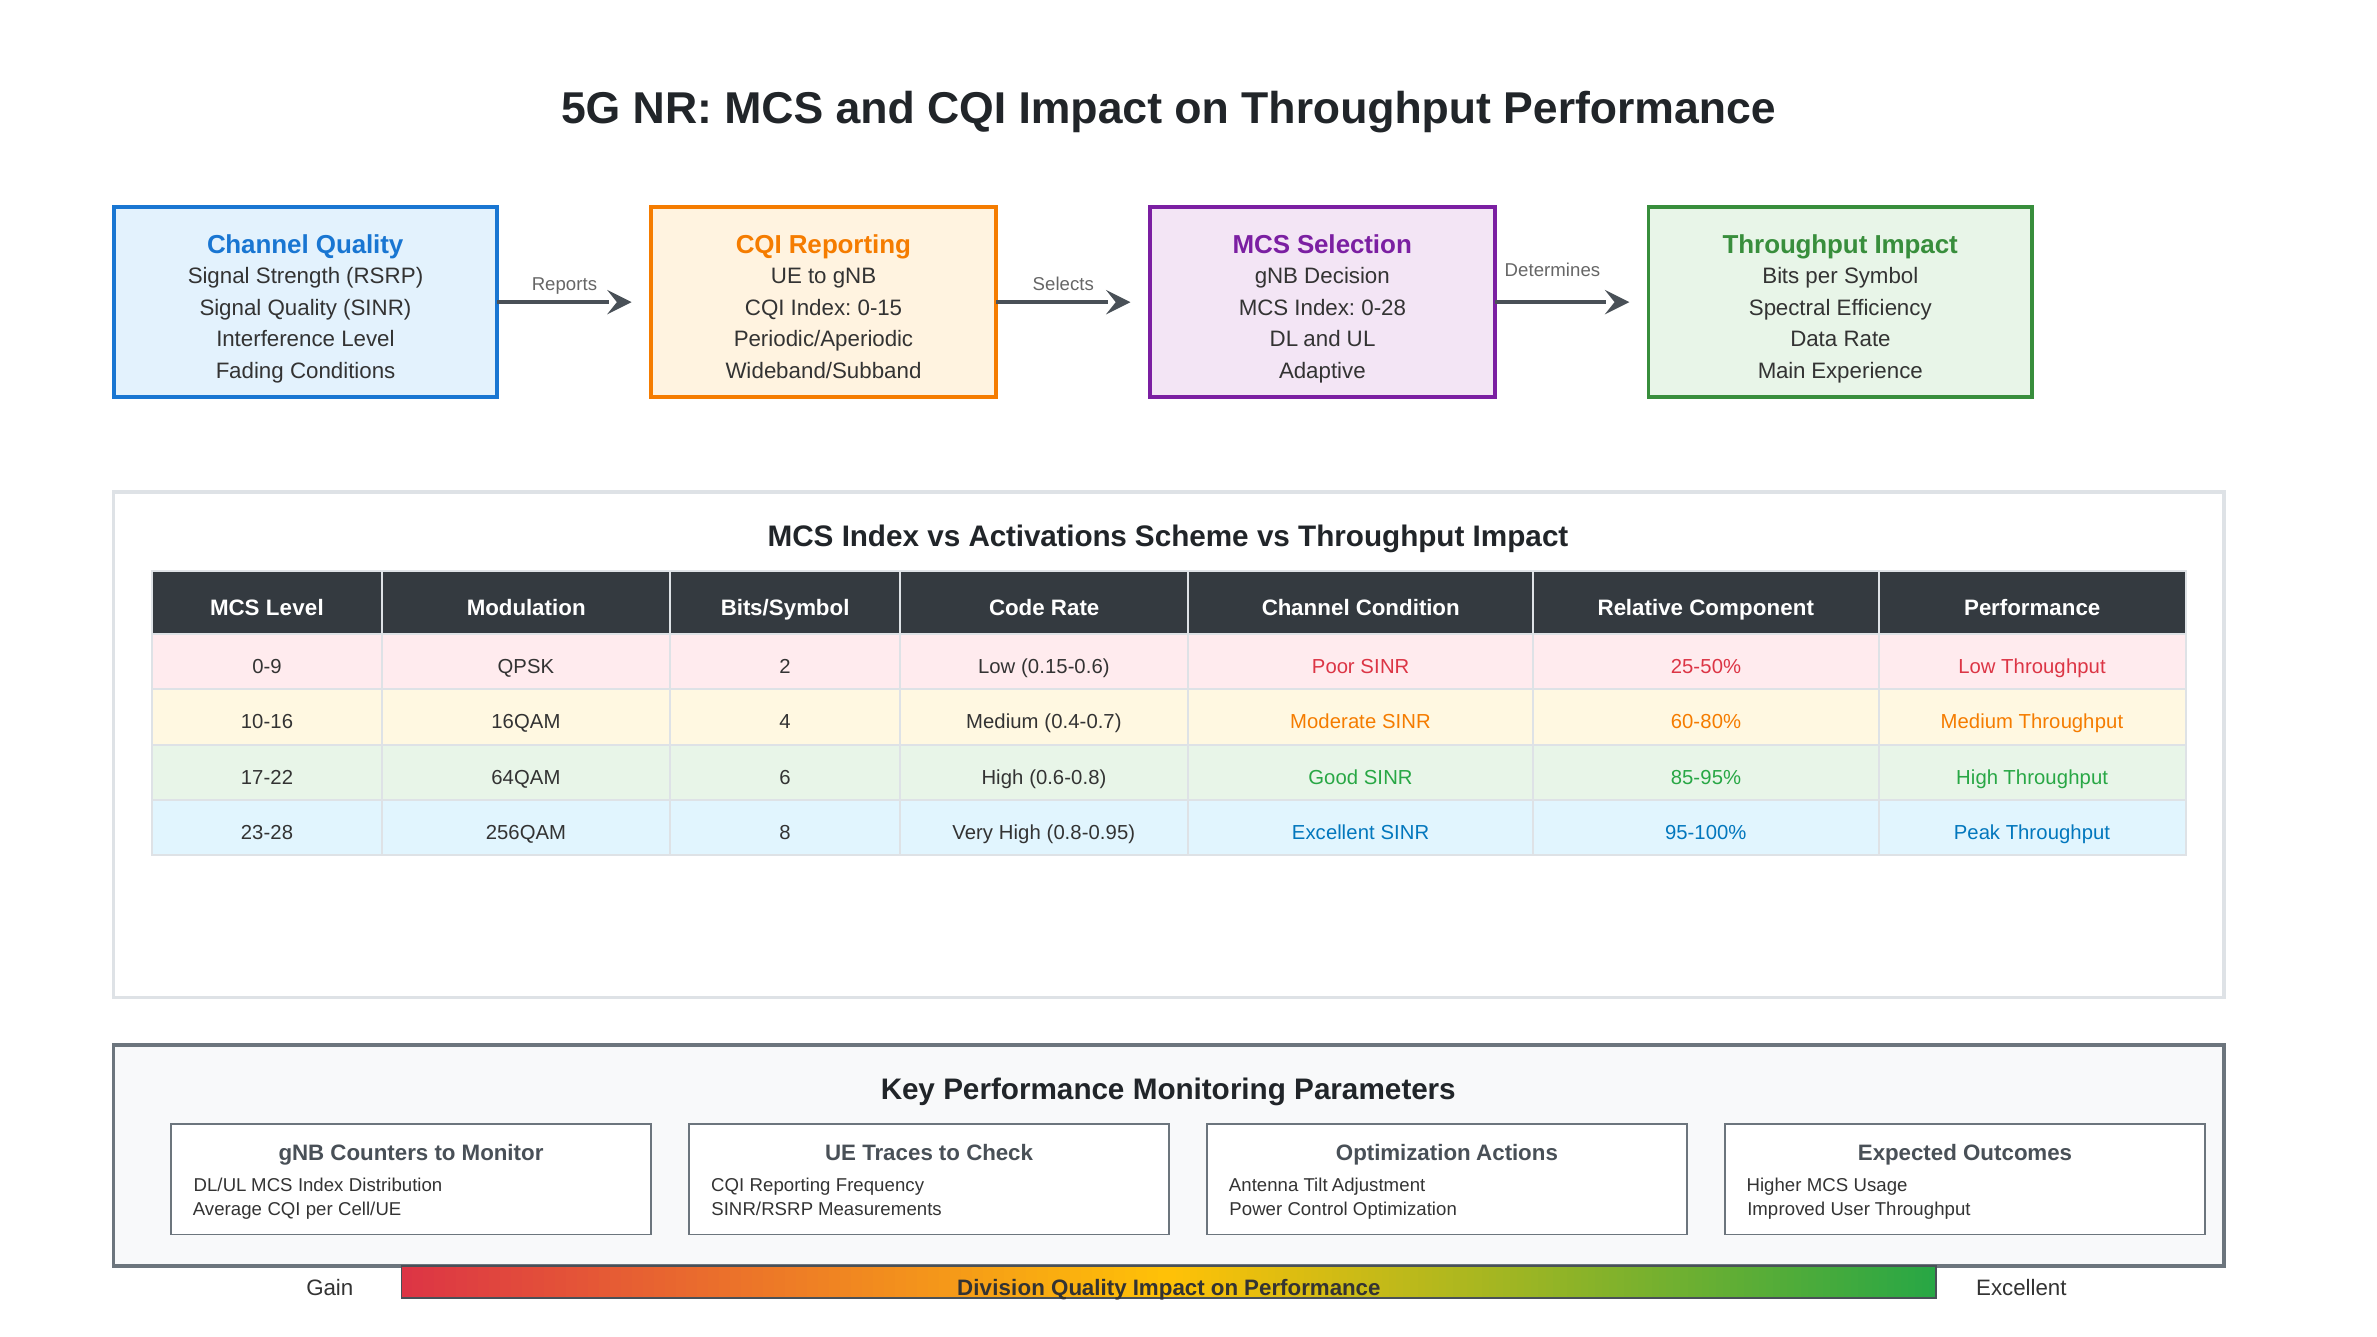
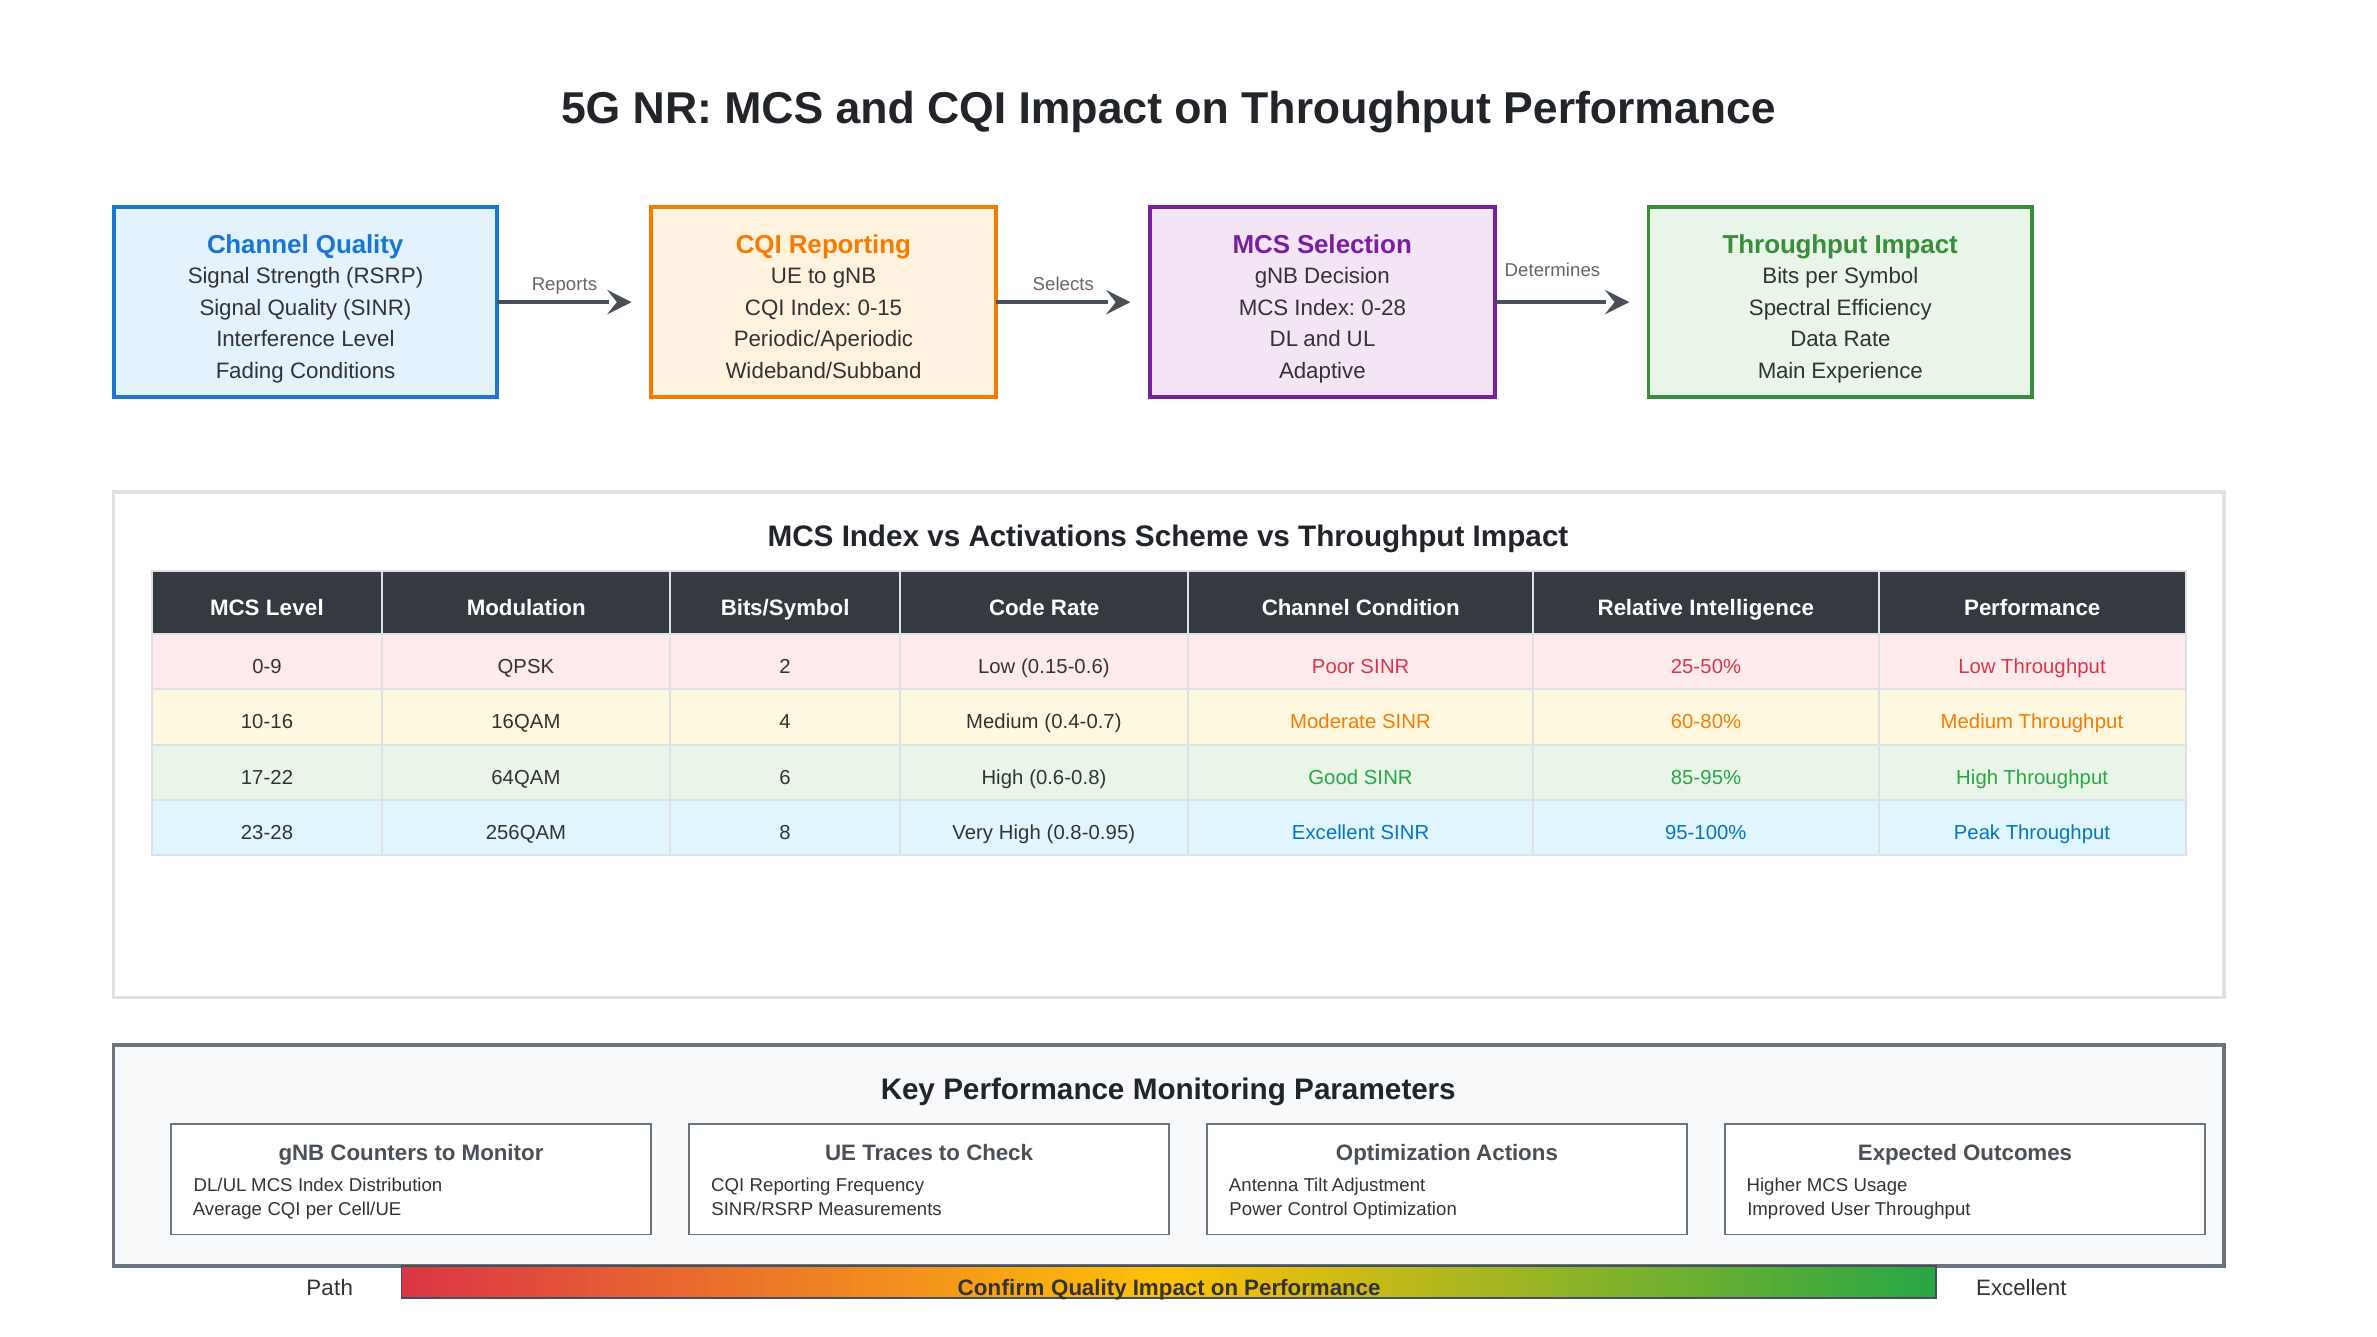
Component: Component -> Intelligence
Gain: Gain -> Path
Division: Division -> Confirm
